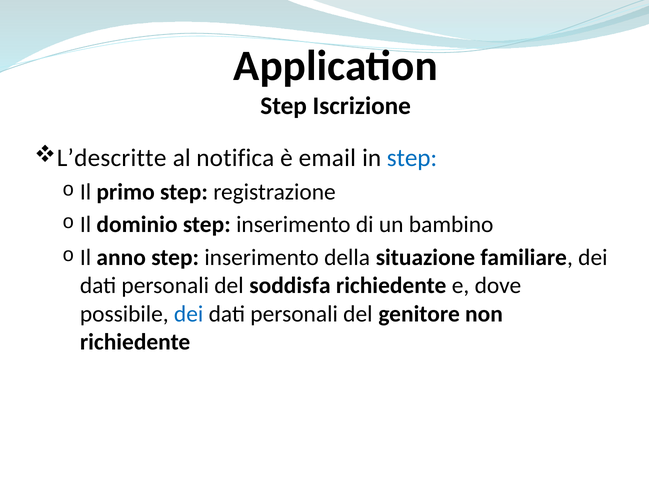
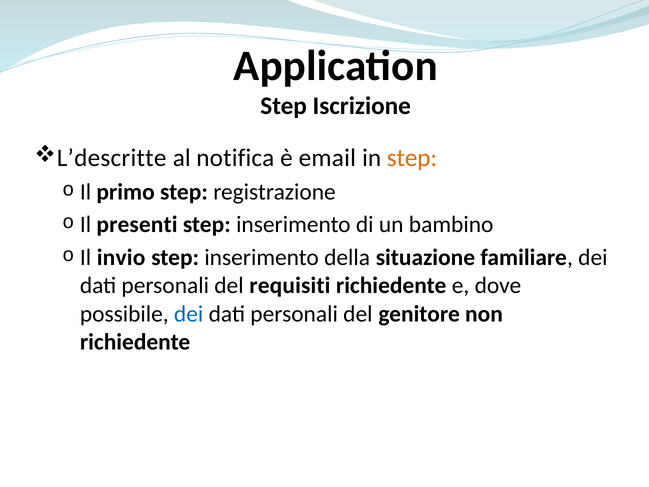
step at (412, 158) colour: blue -> orange
dominio: dominio -> presenti
anno: anno -> invio
soddisfa: soddisfa -> requisiti
